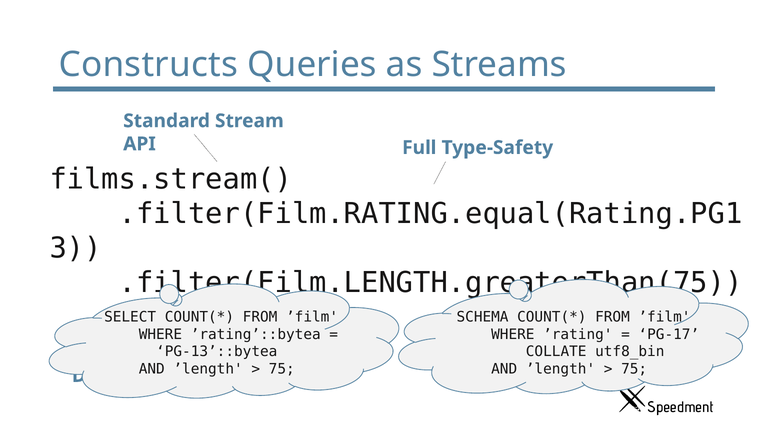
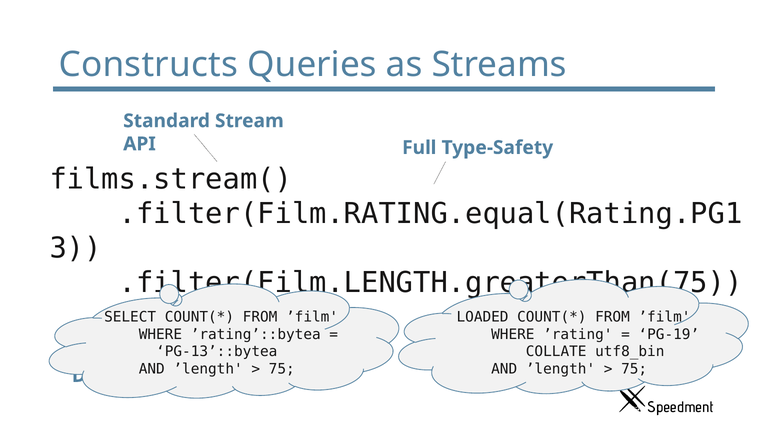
SCHEMA at (483, 317): SCHEMA -> LOADED
PG-17: PG-17 -> PG-19
